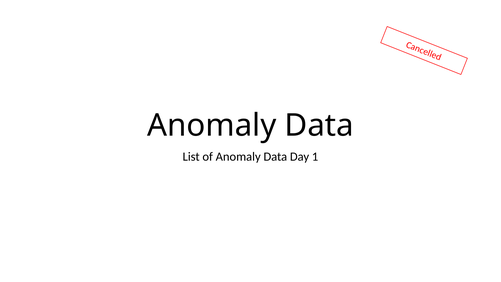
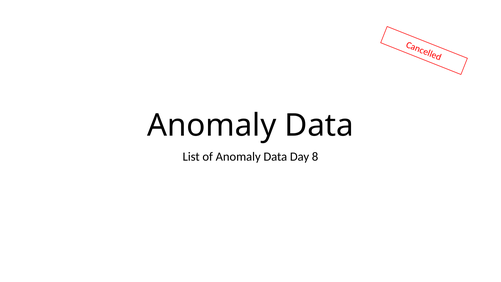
1: 1 -> 8
